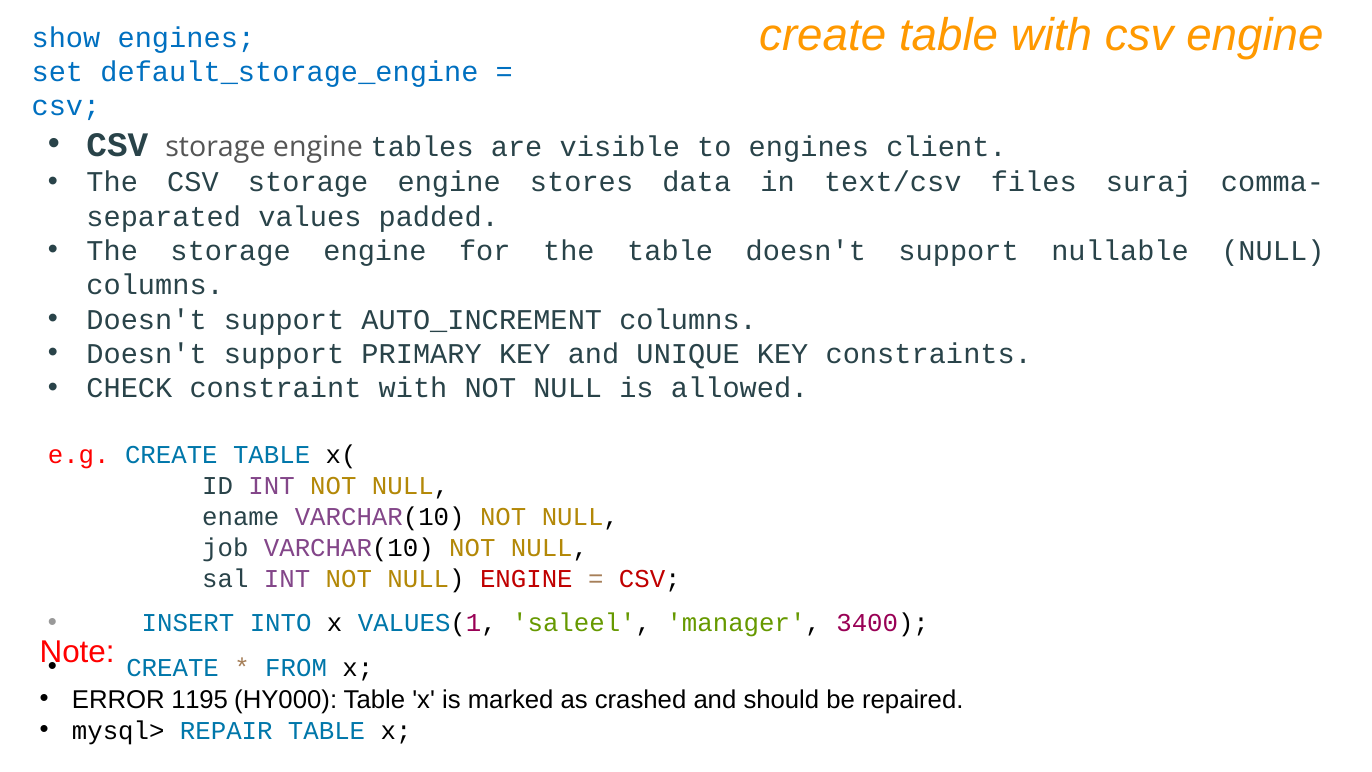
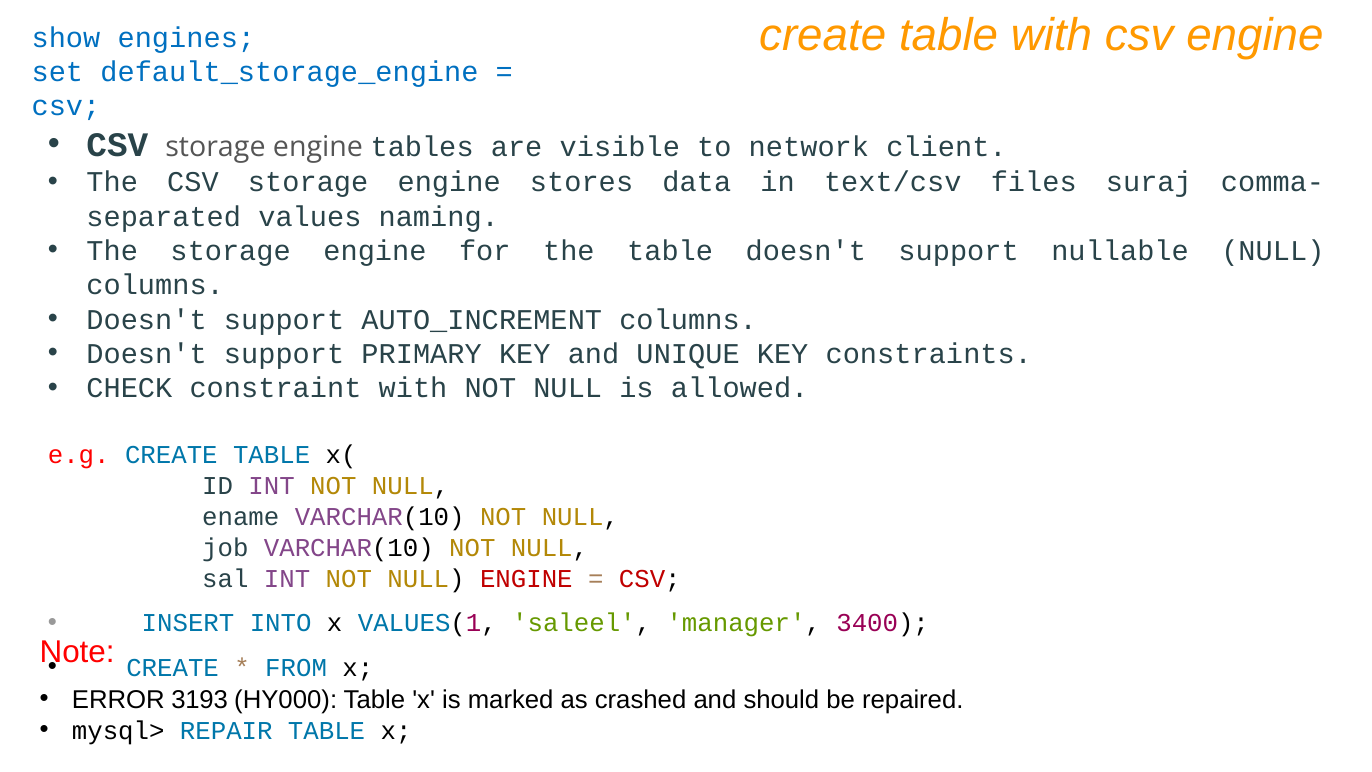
to engines: engines -> network
padded: padded -> naming
1195: 1195 -> 3193
